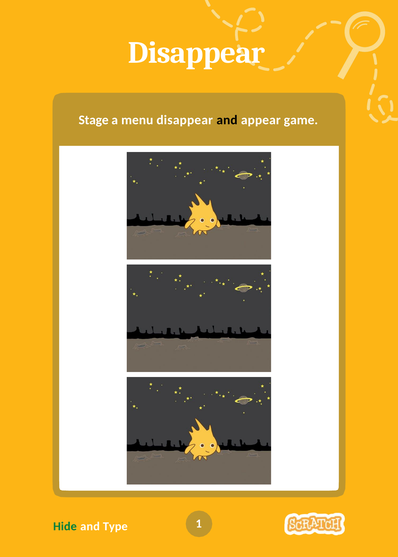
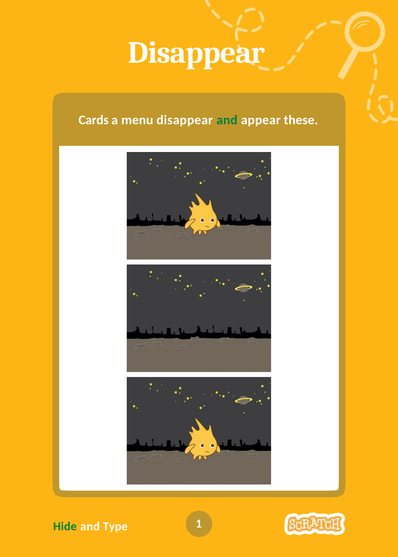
Stage: Stage -> Cards
and at (227, 120) colour: black -> green
game: game -> these
